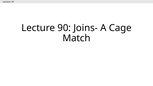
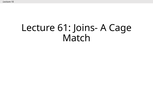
90: 90 -> 61
